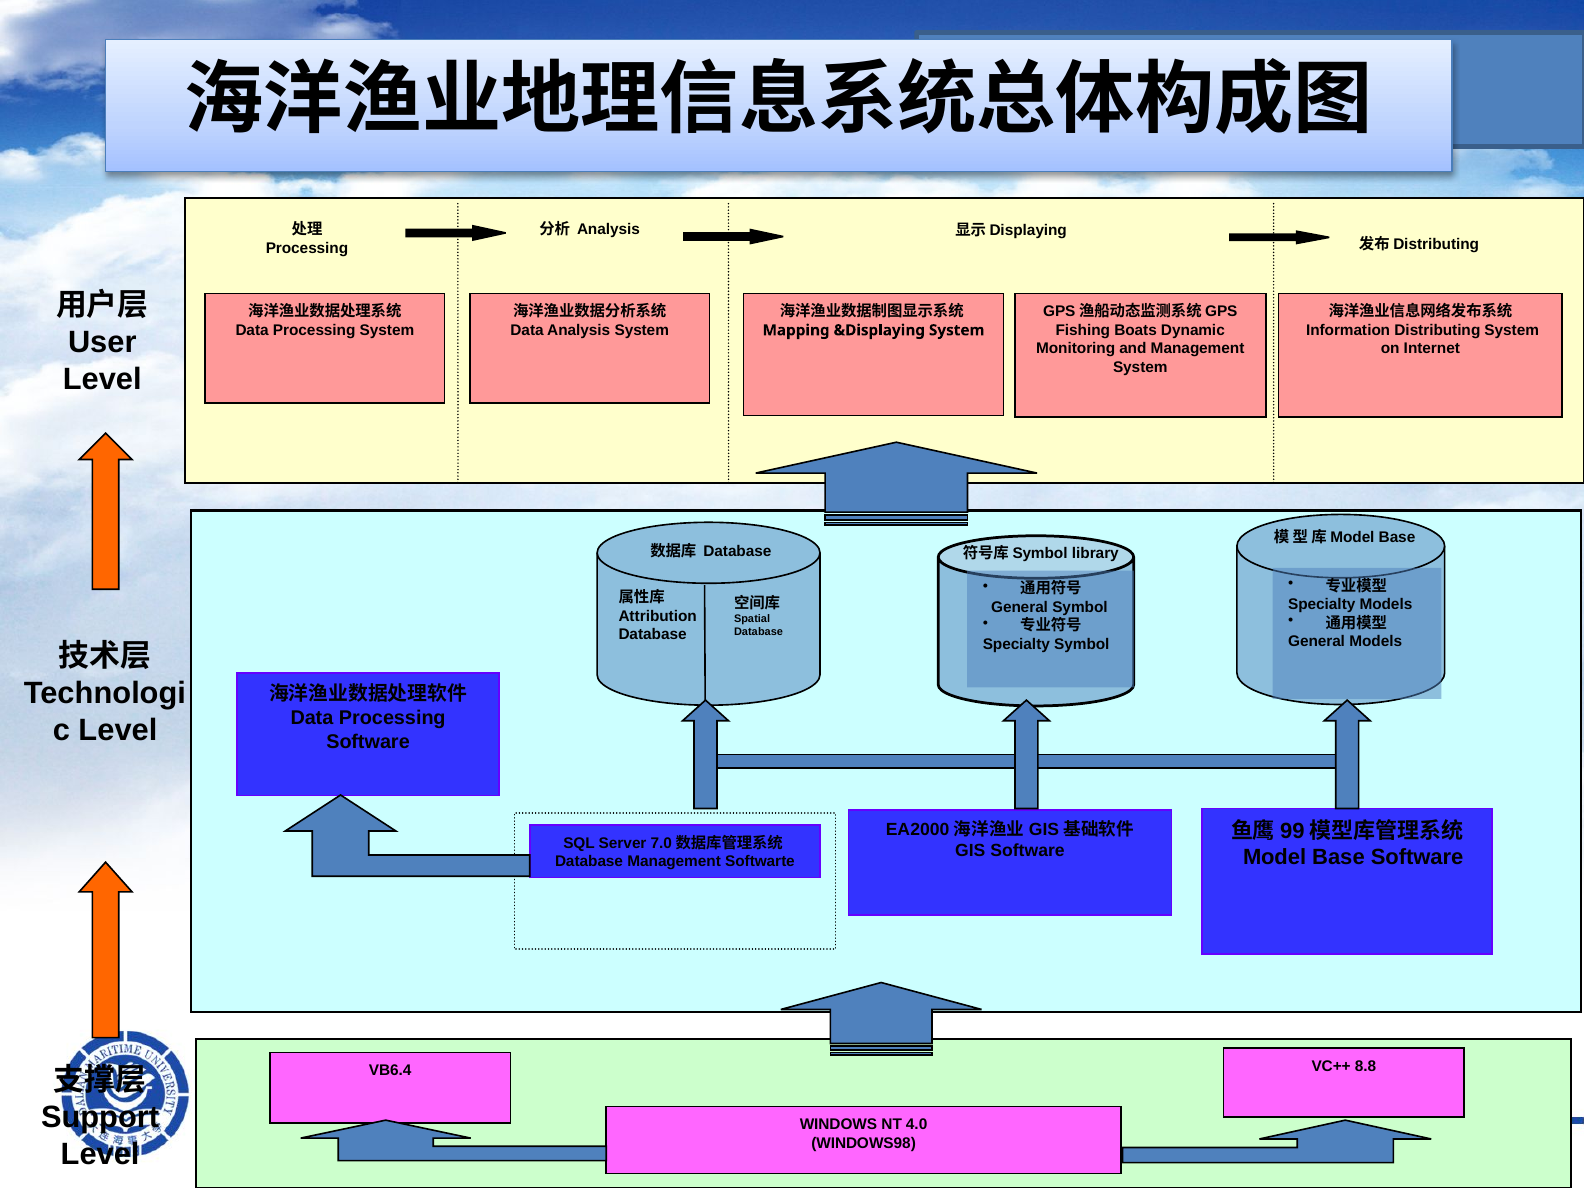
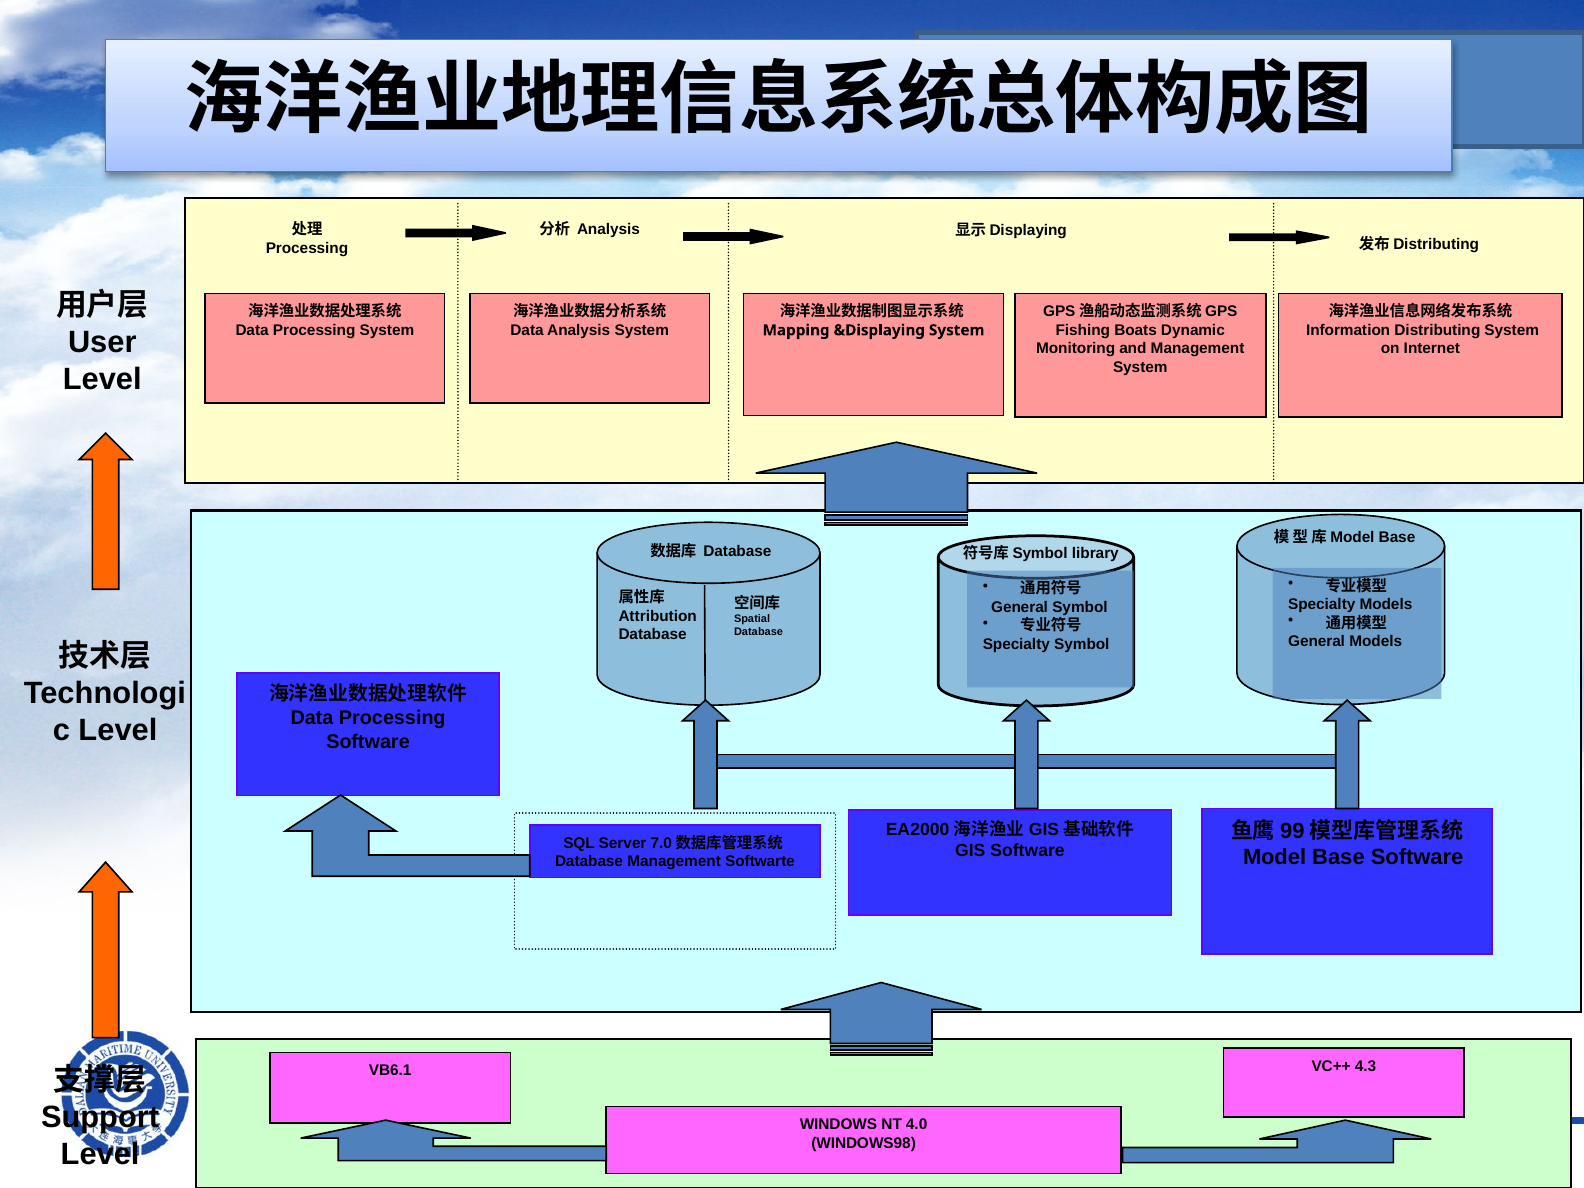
VB6.4: VB6.4 -> VB6.1
8.8: 8.8 -> 4.3
